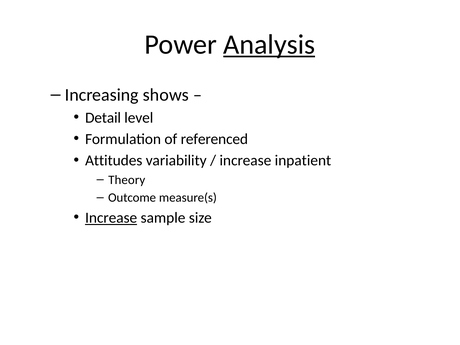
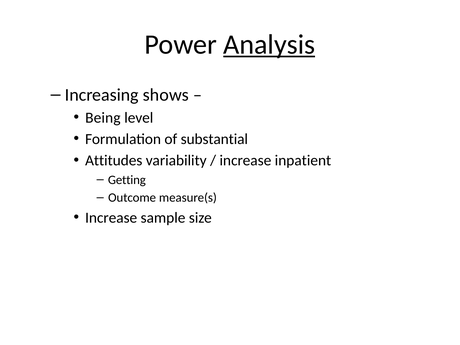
Detail: Detail -> Being
referenced: referenced -> substantial
Theory: Theory -> Getting
Increase at (111, 218) underline: present -> none
